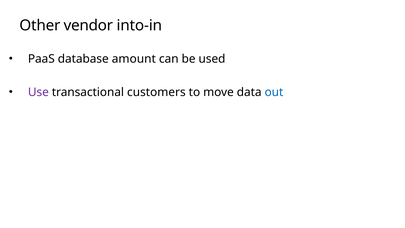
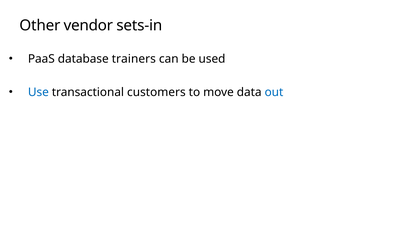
into-in: into-in -> sets-in
amount: amount -> trainers
Use colour: purple -> blue
